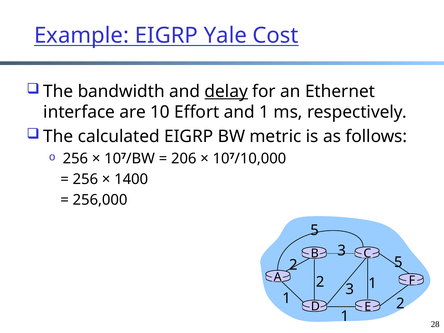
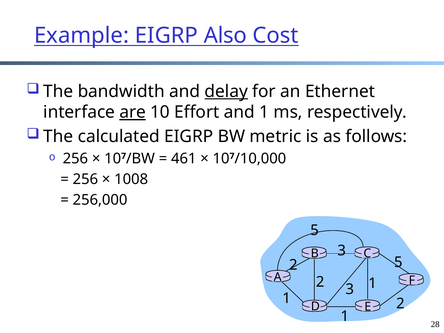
Yale: Yale -> Also
are underline: none -> present
206: 206 -> 461
1400: 1400 -> 1008
